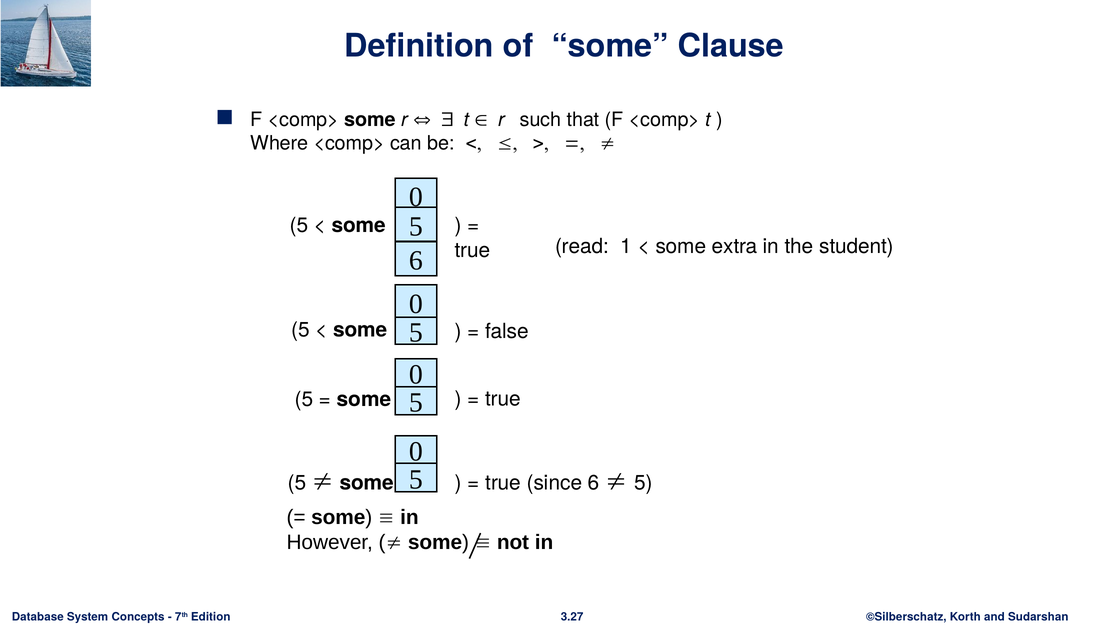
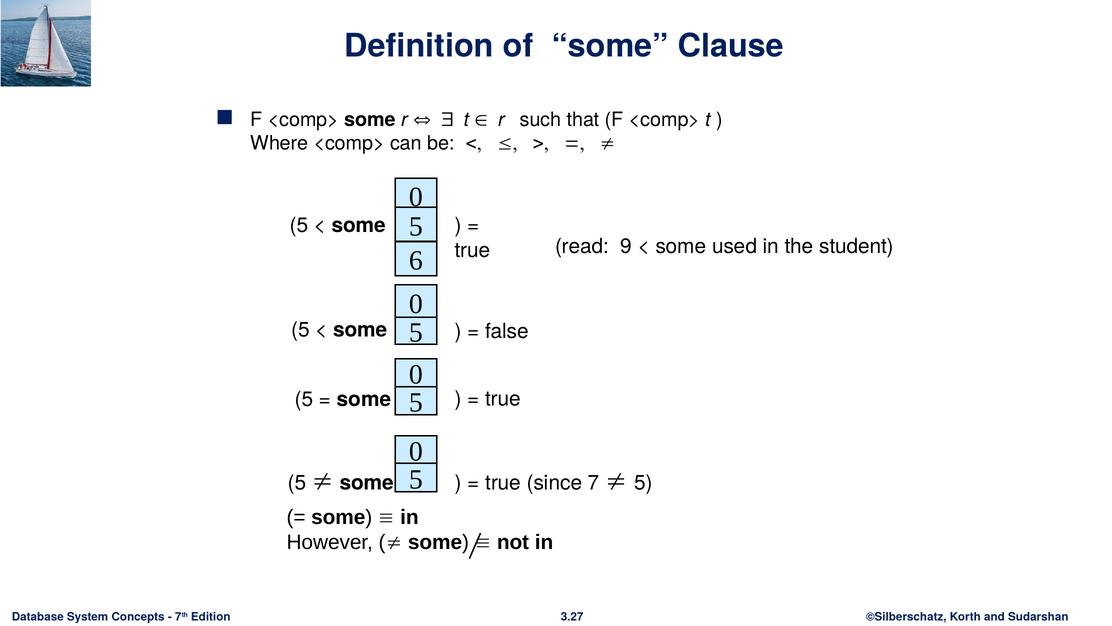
1: 1 -> 9
extra: extra -> used
since 6: 6 -> 7
